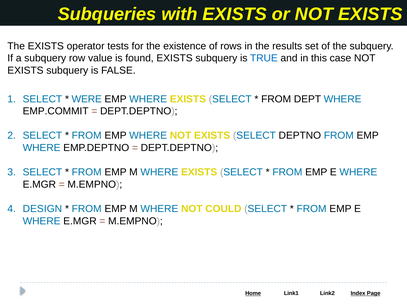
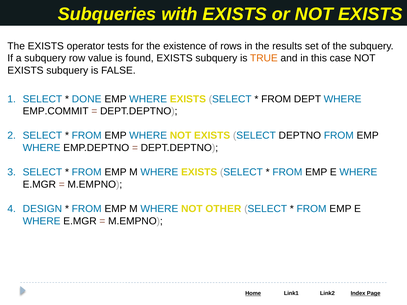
TRUE colour: blue -> orange
WERE: WERE -> DONE
COULD: COULD -> OTHER
